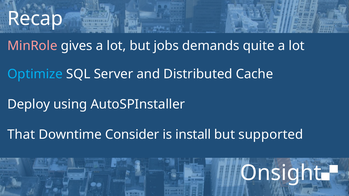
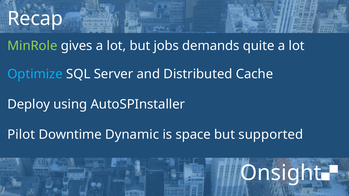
MinRole colour: pink -> light green
That: That -> Pilot
Consider: Consider -> Dynamic
install: install -> space
